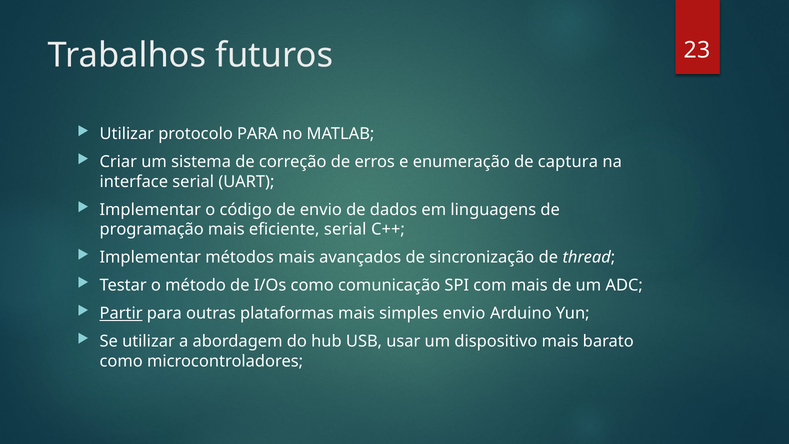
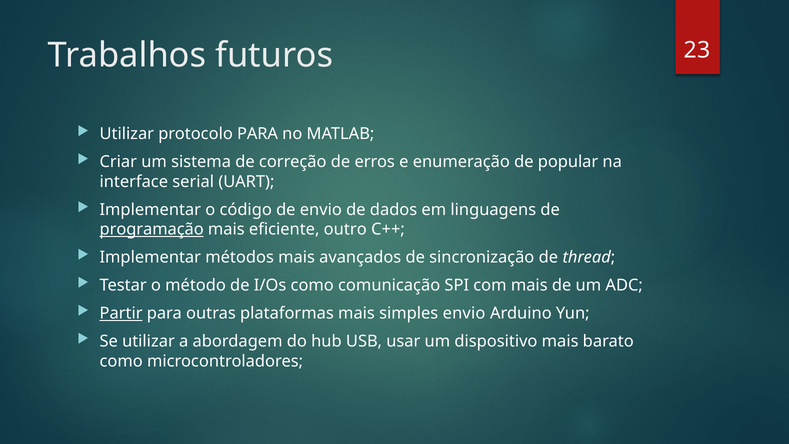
captura: captura -> popular
programação underline: none -> present
eficiente serial: serial -> outro
